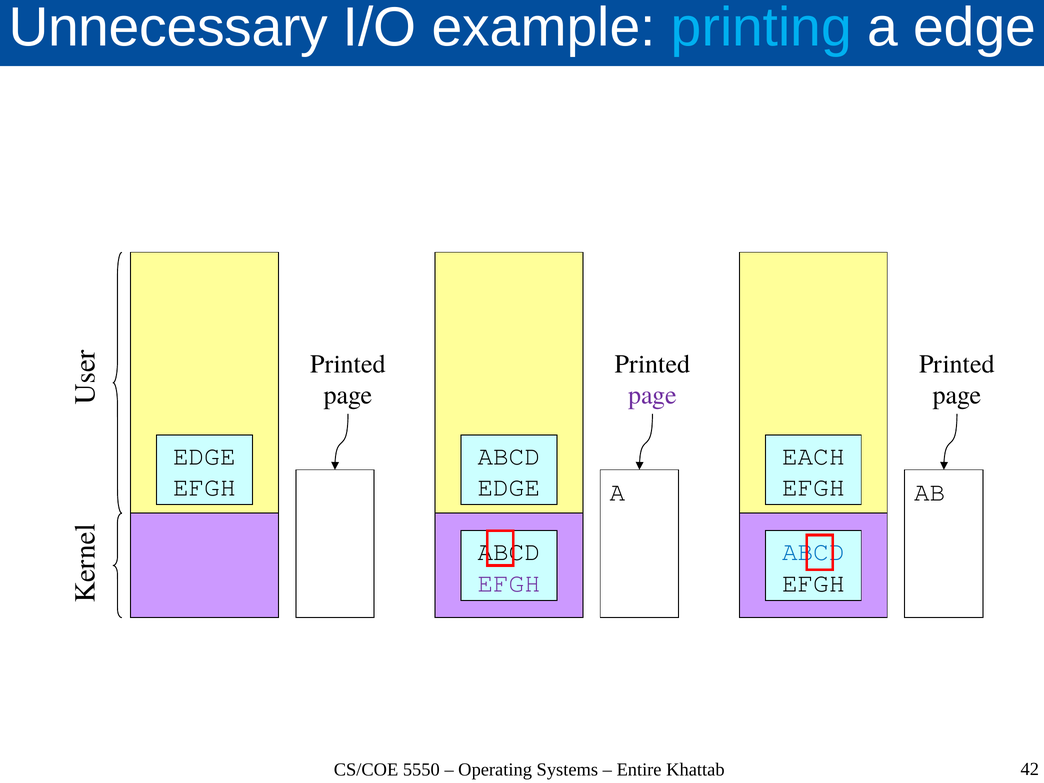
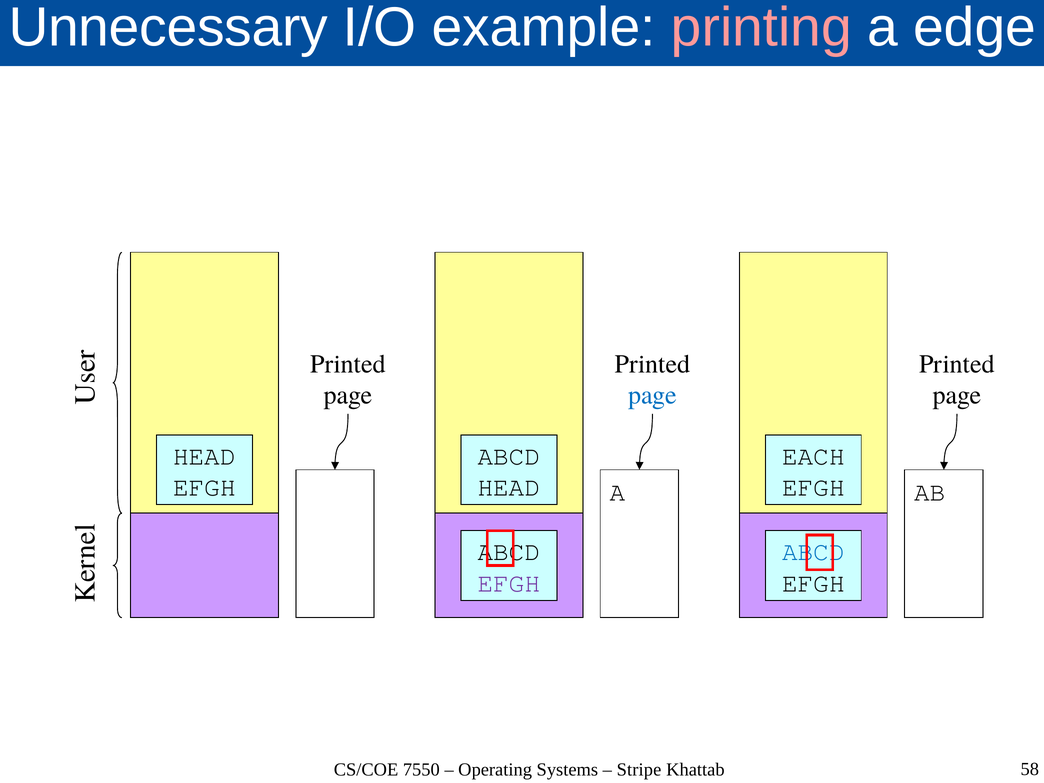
printing colour: light blue -> pink
page at (653, 395) colour: purple -> blue
EDGE at (204, 456): EDGE -> HEAD
EDGE at (509, 487): EDGE -> HEAD
5550: 5550 -> 7550
Entire: Entire -> Stripe
42: 42 -> 58
